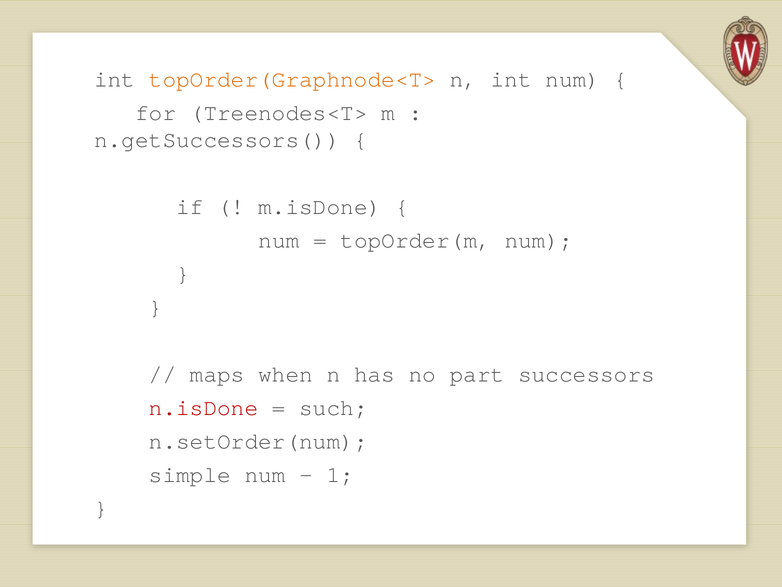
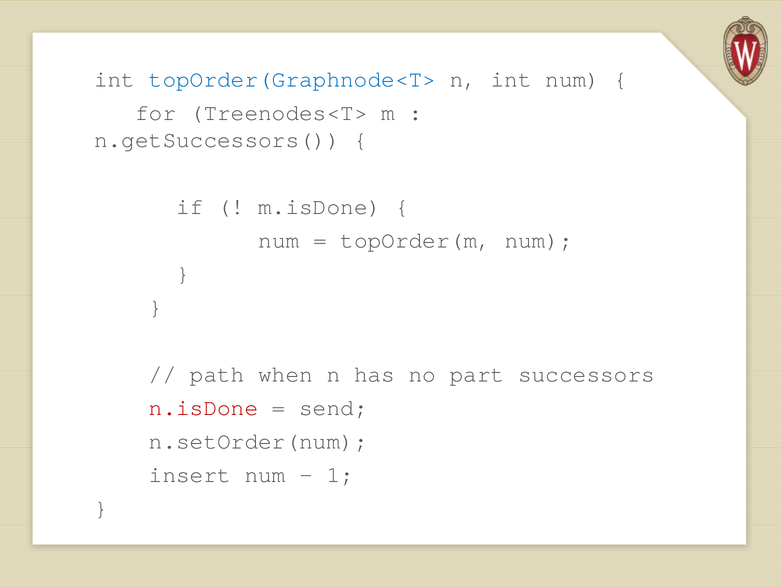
topOrder(Graphnode<T> colour: orange -> blue
maps: maps -> path
such: such -> send
simple: simple -> insert
